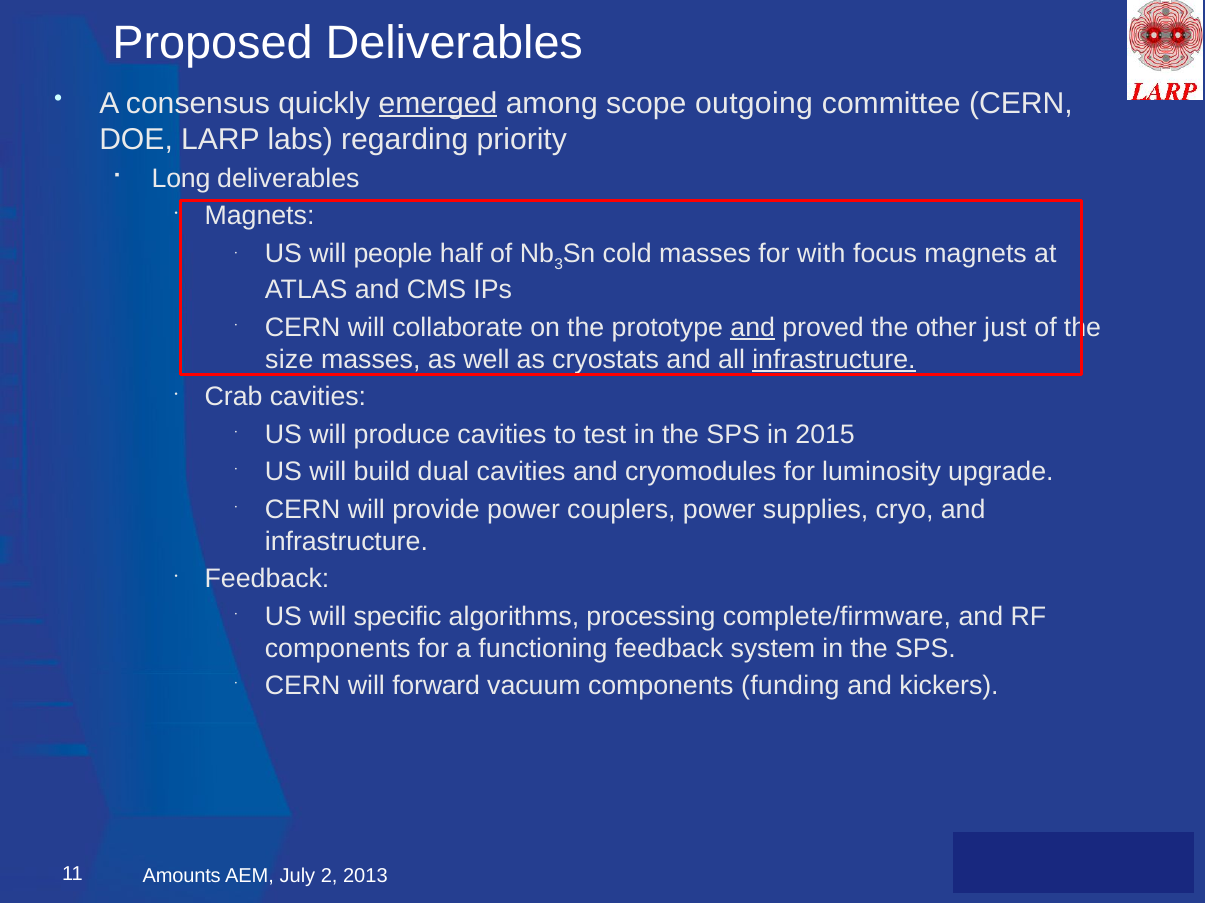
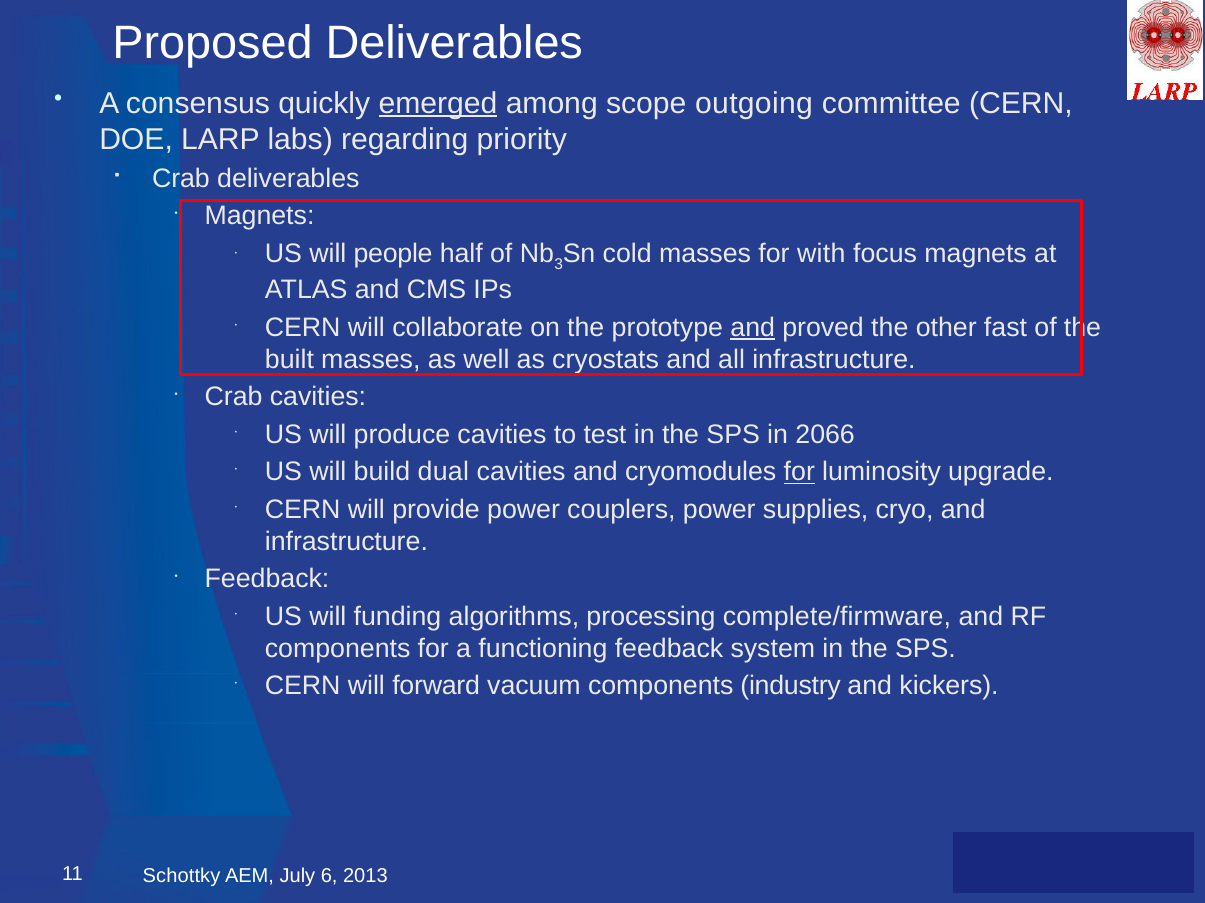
Long at (181, 179): Long -> Crab
just: just -> fast
size: size -> built
infrastructure at (834, 360) underline: present -> none
2015: 2015 -> 2066
for at (799, 472) underline: none -> present
specific: specific -> funding
funding: funding -> industry
Amounts: Amounts -> Schottky
2: 2 -> 6
